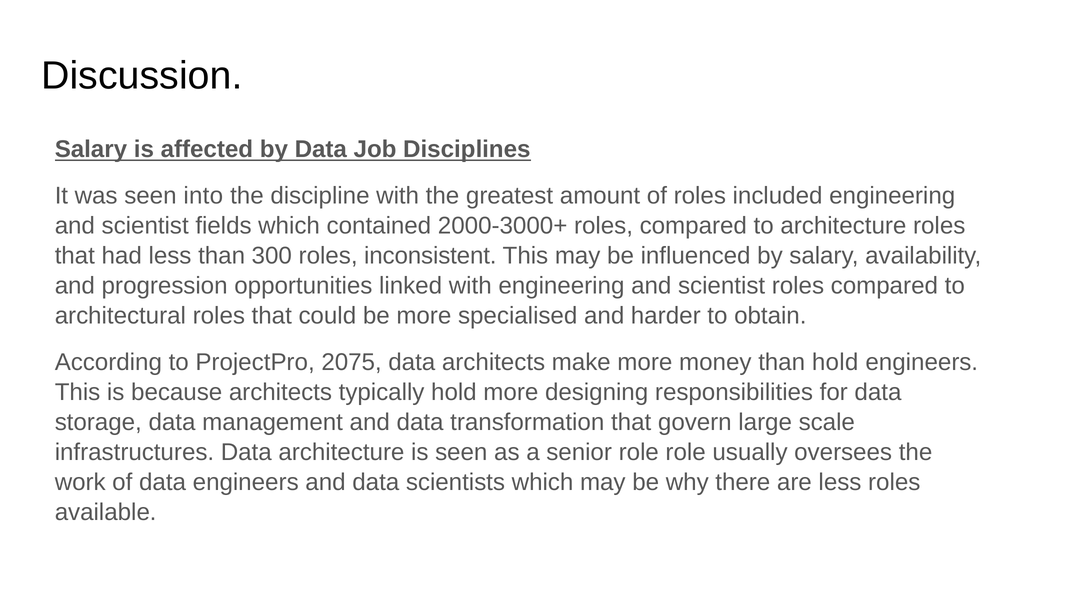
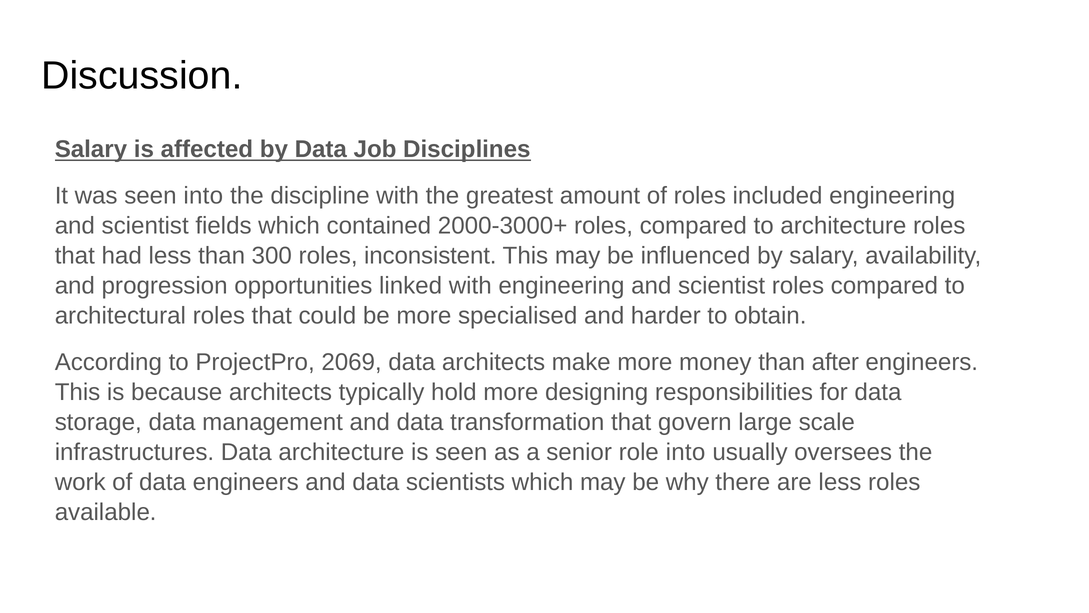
2075: 2075 -> 2069
than hold: hold -> after
role role: role -> into
